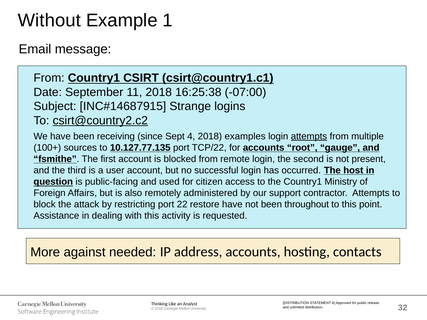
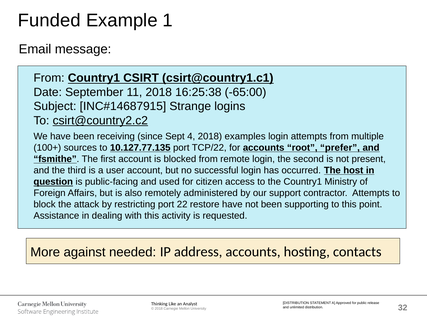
Without: Without -> Funded
-07:00: -07:00 -> -65:00
attempts at (309, 136) underline: present -> none
gauge: gauge -> prefer
throughout: throughout -> supporting
